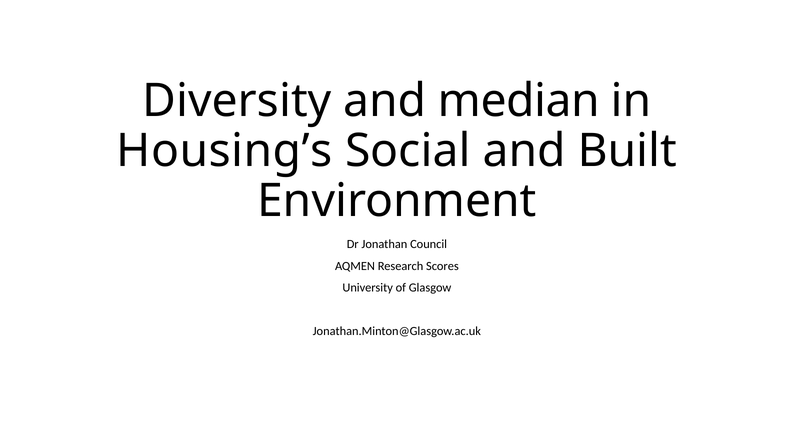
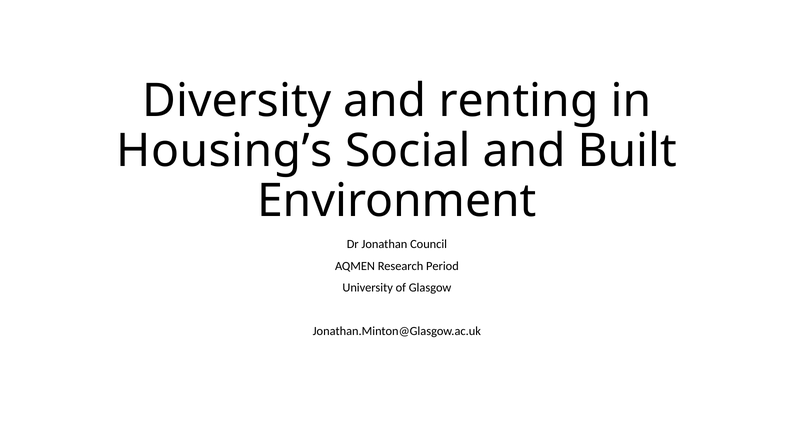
median: median -> renting
Scores: Scores -> Period
